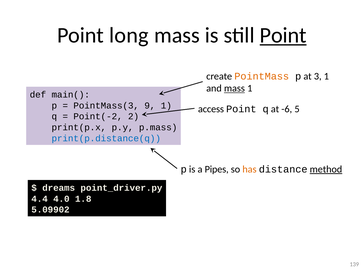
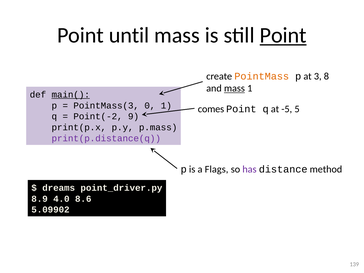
long: long -> until
3 1: 1 -> 8
main( underline: none -> present
9: 9 -> 0
access: access -> comes
-6: -6 -> -5
2: 2 -> 9
print(p.distance(q colour: blue -> purple
Pipes: Pipes -> Flags
has colour: orange -> purple
method underline: present -> none
4.4: 4.4 -> 8.9
1.8: 1.8 -> 8.6
